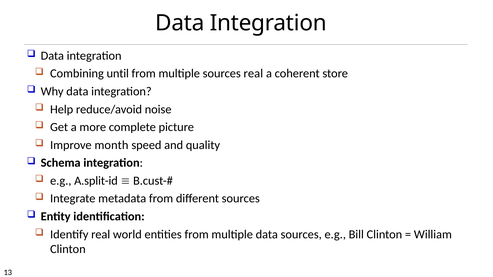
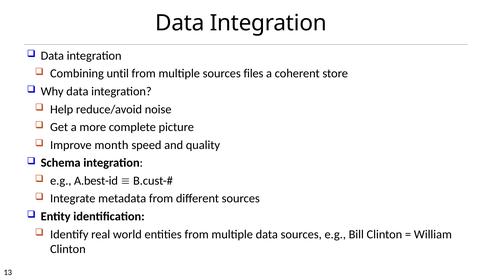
sources real: real -> files
A.split-id: A.split-id -> A.best-id
